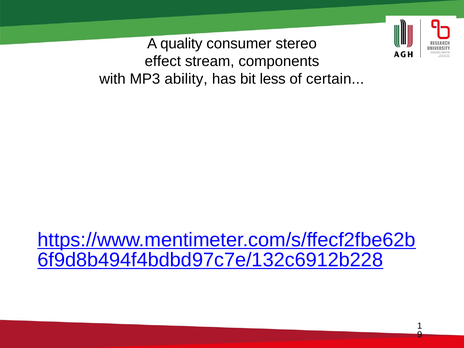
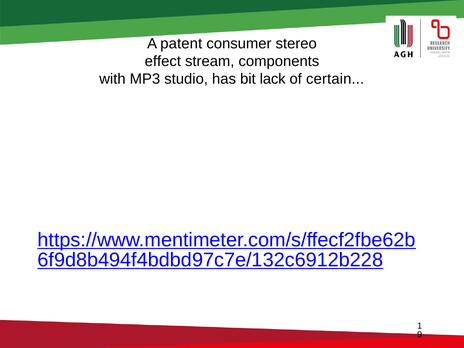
quality: quality -> patent
ability: ability -> studio
less: less -> lack
